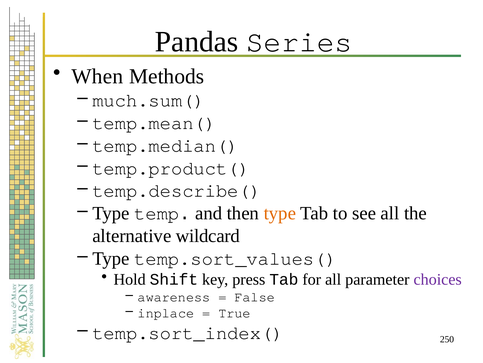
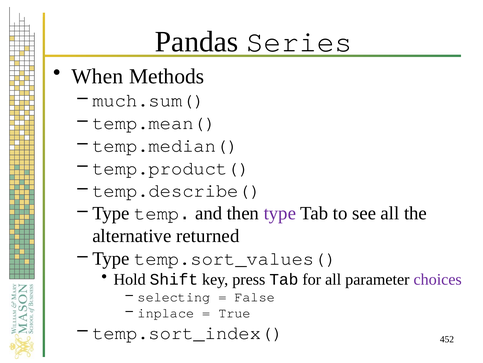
type at (280, 213) colour: orange -> purple
wildcard: wildcard -> returned
awareness: awareness -> selecting
250: 250 -> 452
